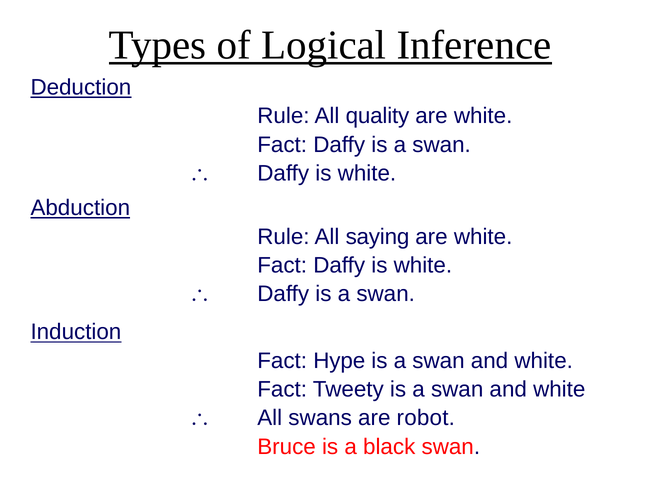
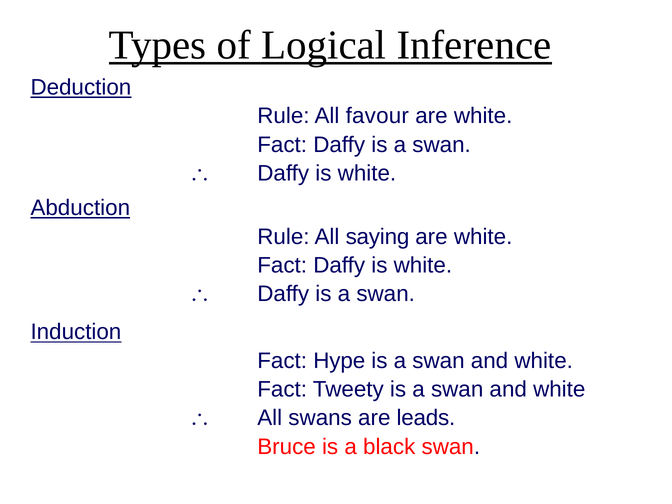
quality: quality -> favour
robot: robot -> leads
